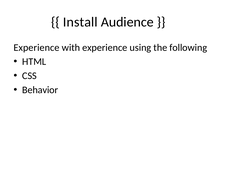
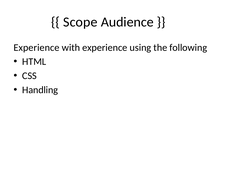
Install: Install -> Scope
Behavior: Behavior -> Handling
